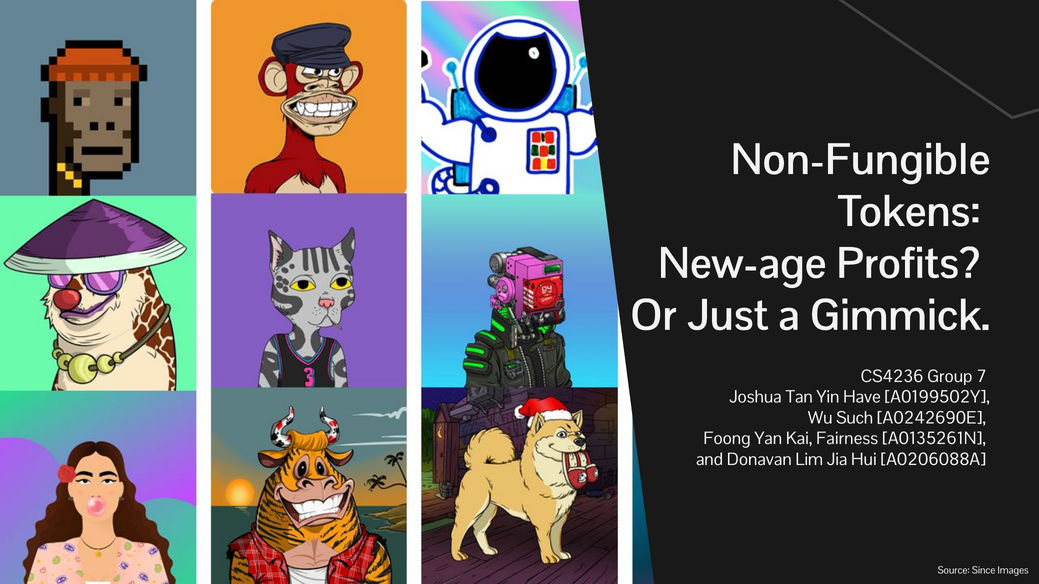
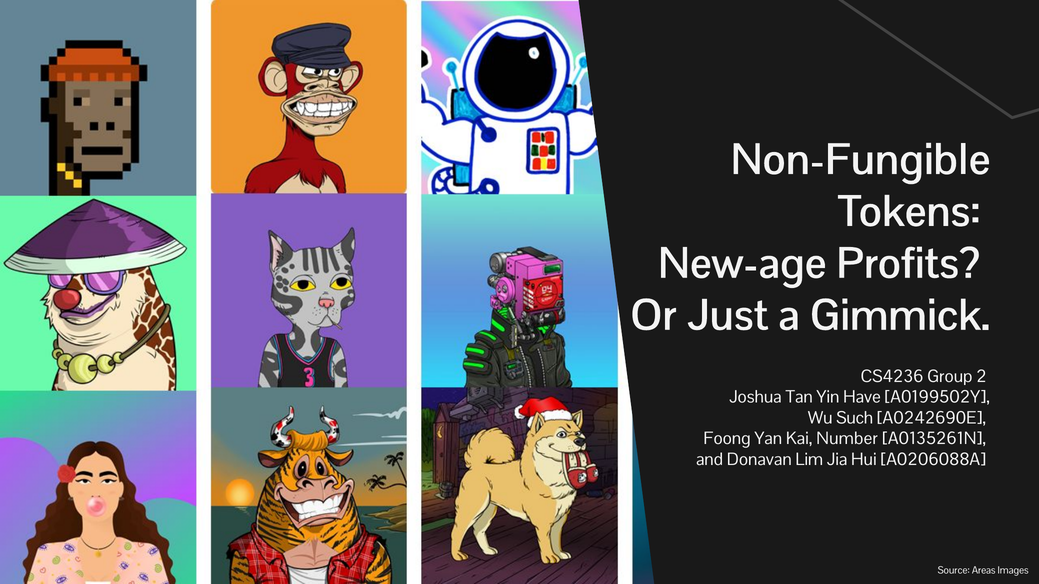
7: 7 -> 2
Fairness: Fairness -> Number
Since: Since -> Areas
